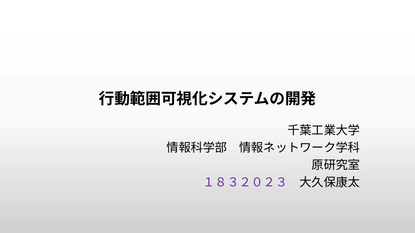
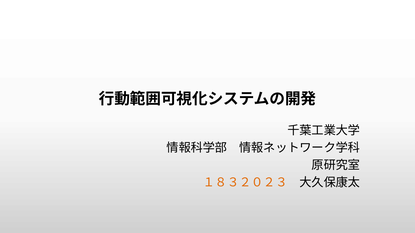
１８３２０２３ colour: purple -> orange
